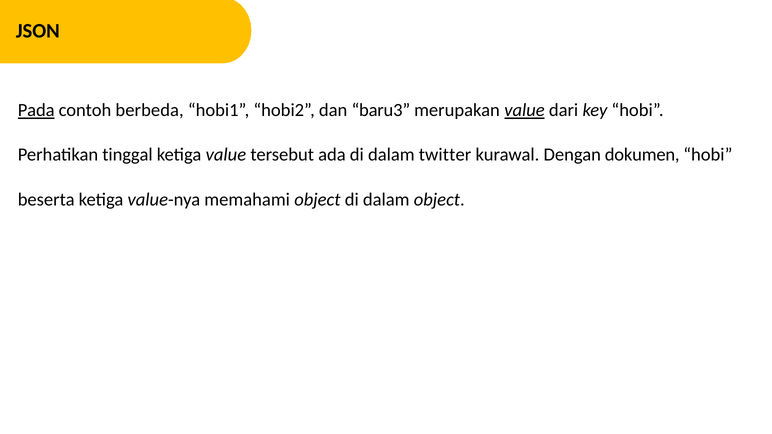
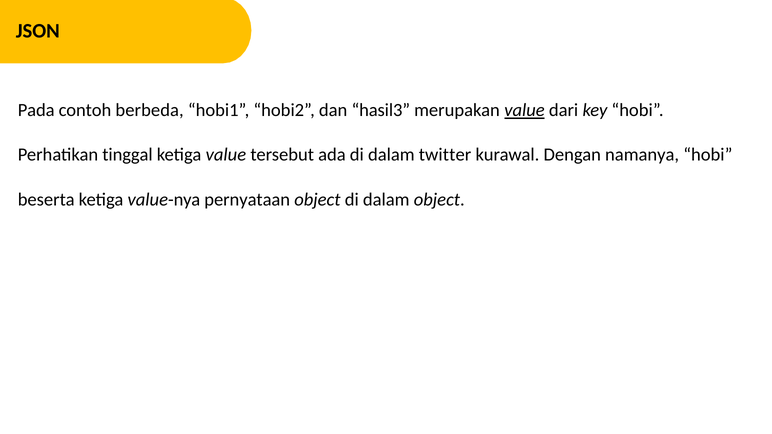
Pada underline: present -> none
baru3: baru3 -> hasil3
dokumen: dokumen -> namanya
memahami: memahami -> pernyataan
